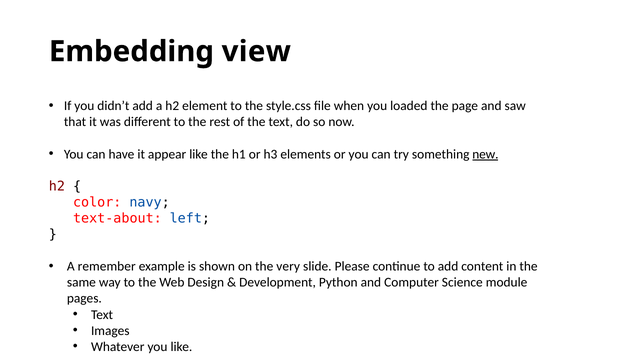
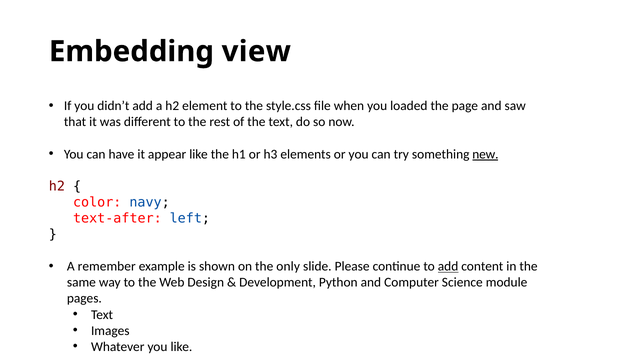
text-about: text-about -> text-after
very: very -> only
add at (448, 267) underline: none -> present
